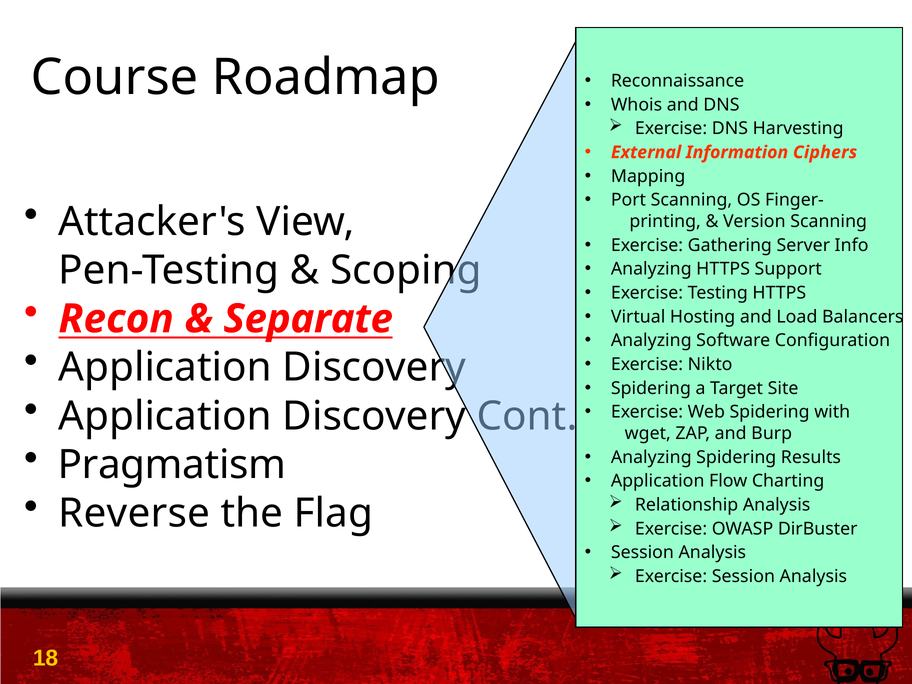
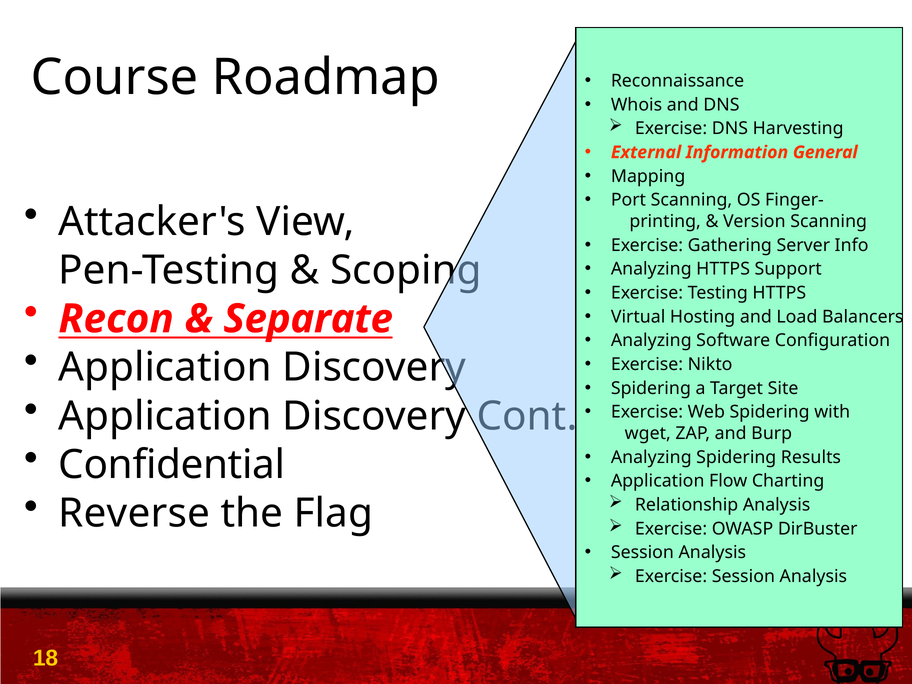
Ciphers: Ciphers -> General
Pragmatism: Pragmatism -> Confidential
